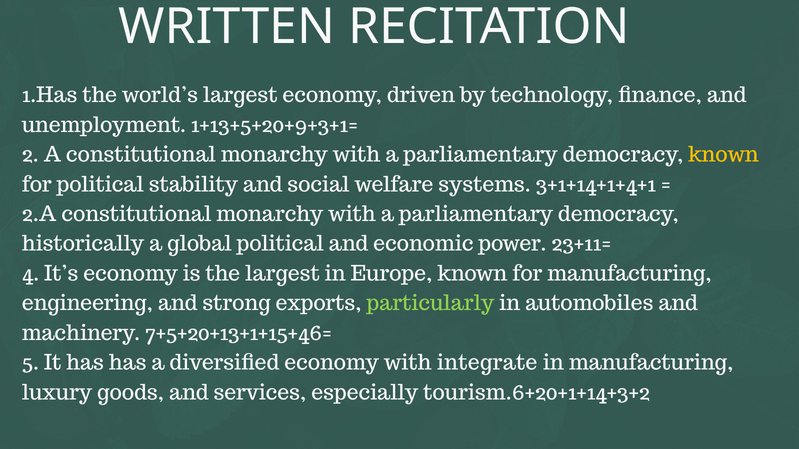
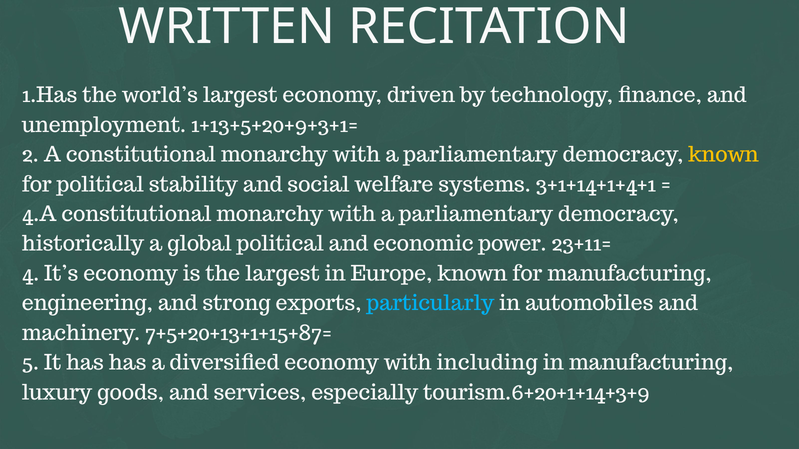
2.A: 2.A -> 4.A
particularly colour: light green -> light blue
7+5+20+13+1+15+46=: 7+5+20+13+1+15+46= -> 7+5+20+13+1+15+87=
integrate: integrate -> including
tourism.6+20+1+14+3+2: tourism.6+20+1+14+3+2 -> tourism.6+20+1+14+3+9
